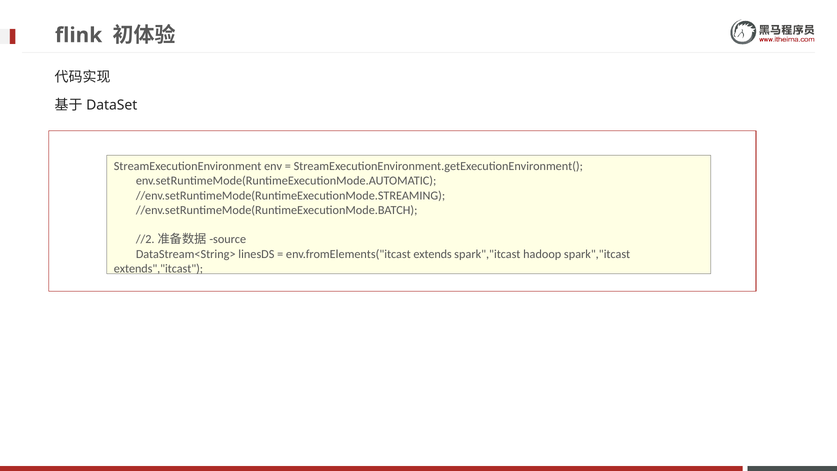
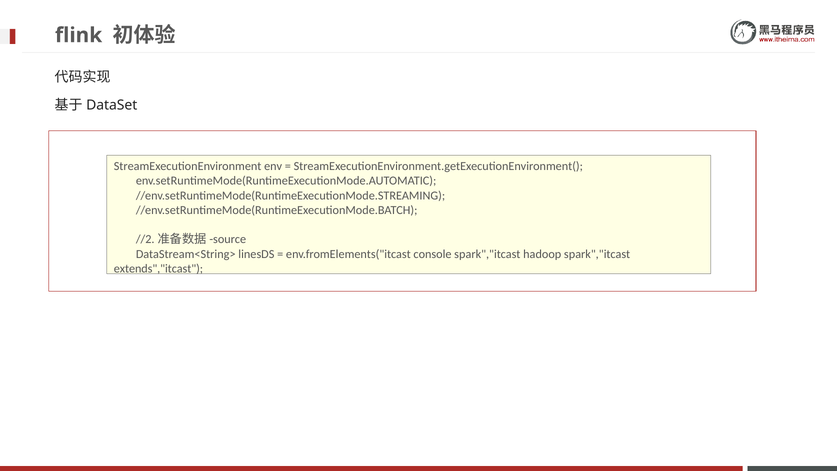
extends: extends -> console
